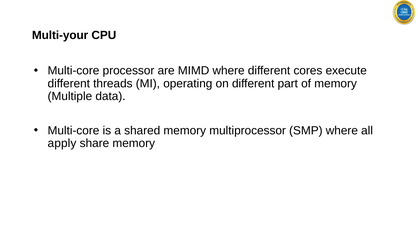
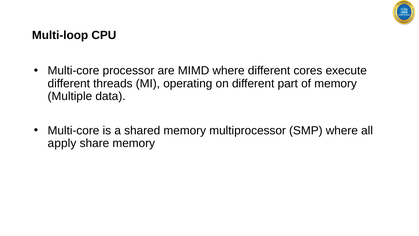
Multi-your: Multi-your -> Multi-loop
